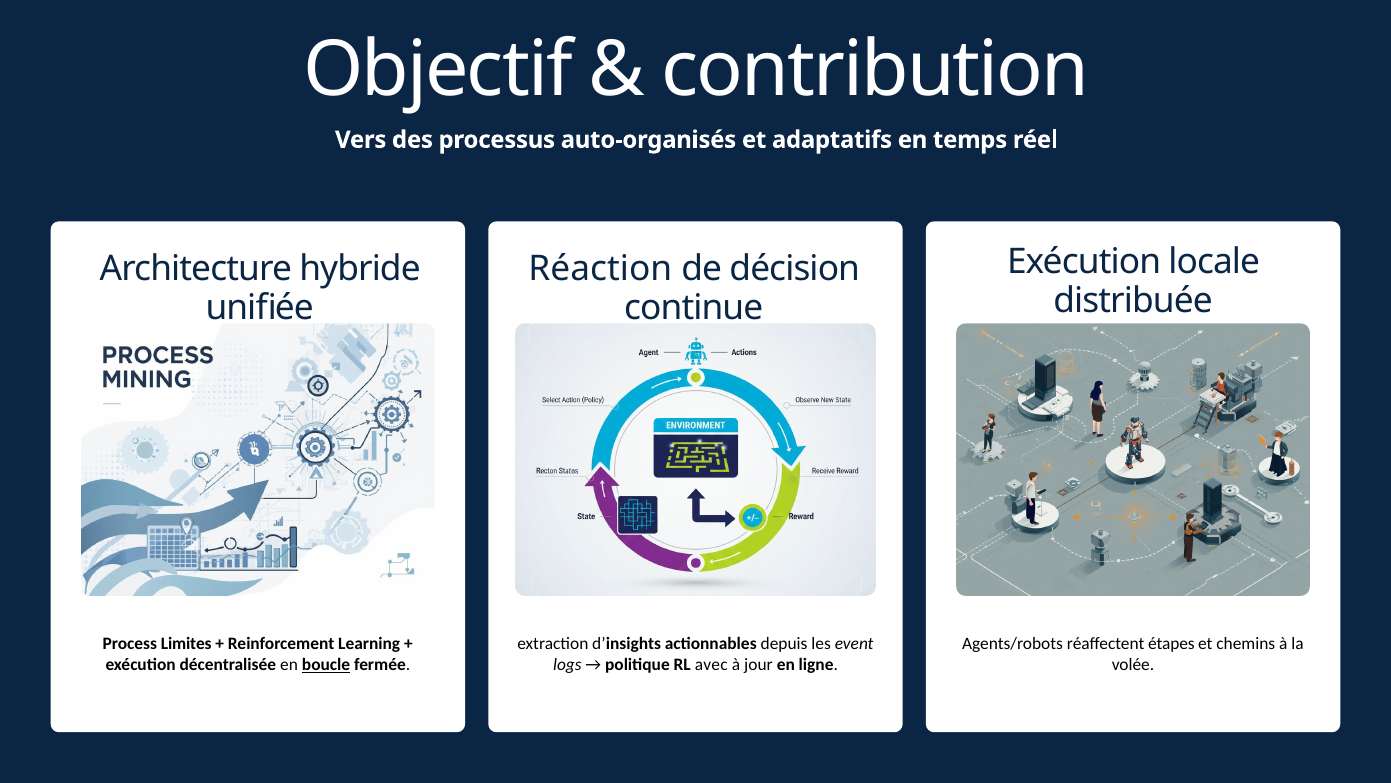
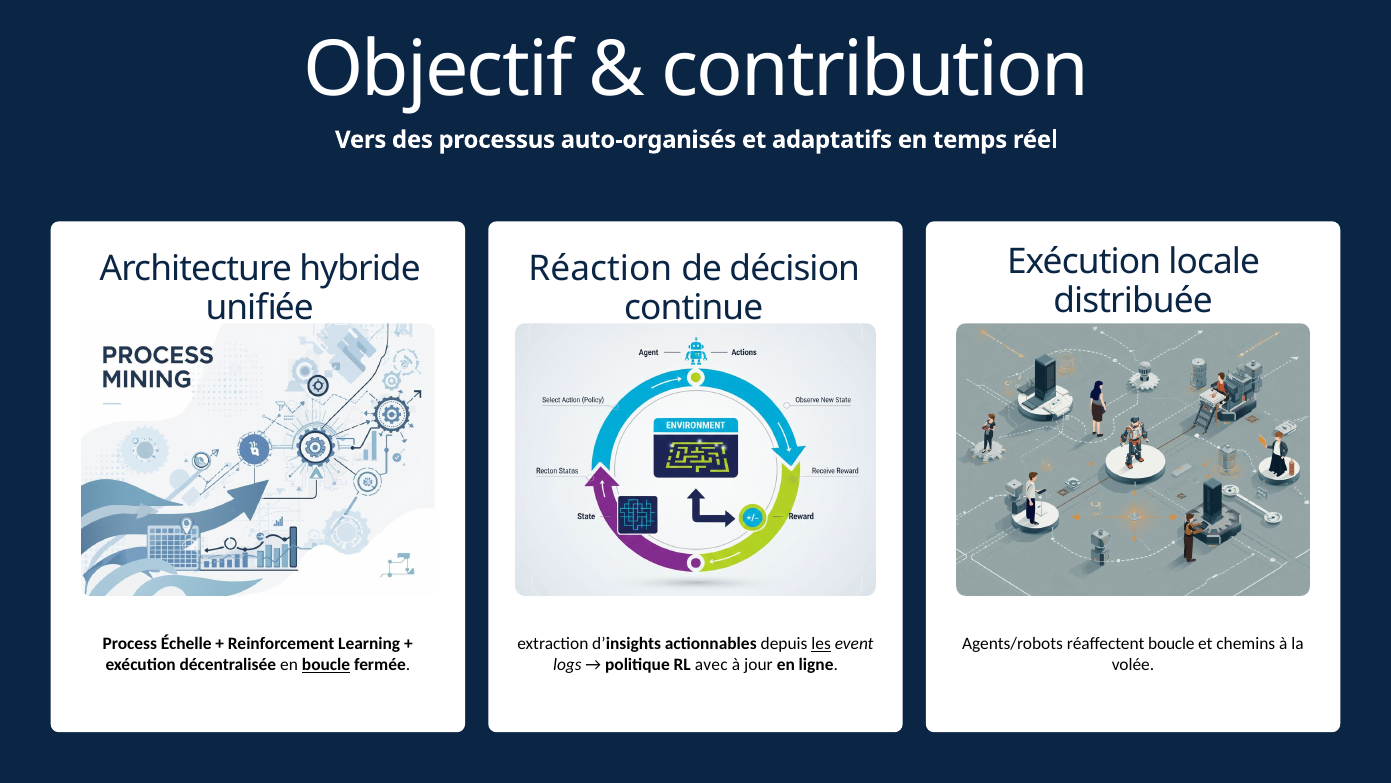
réaffectent étapes: étapes -> boucle
Limites: Limites -> Échelle
les underline: none -> present
